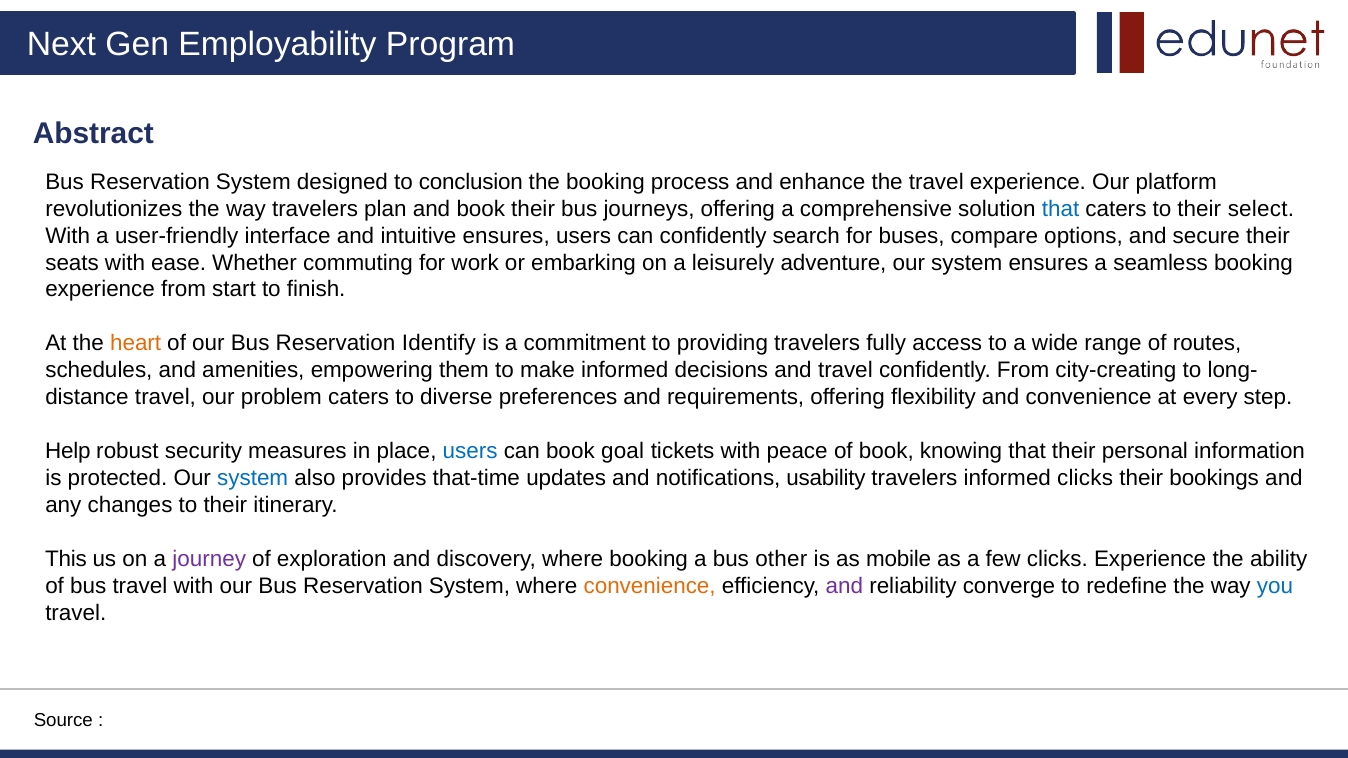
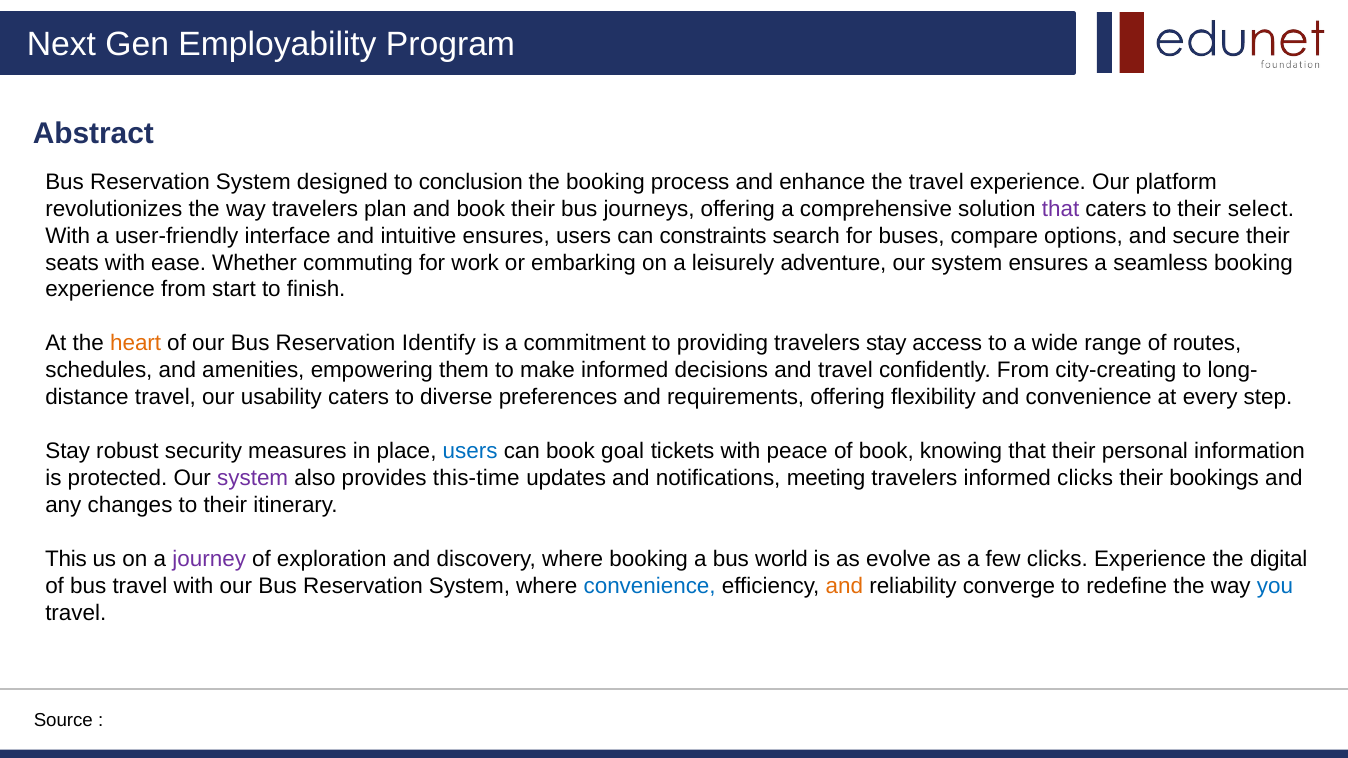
that at (1061, 209) colour: blue -> purple
can confidently: confidently -> constraints
travelers fully: fully -> stay
problem: problem -> usability
Help at (68, 451): Help -> Stay
system at (253, 478) colour: blue -> purple
that-time: that-time -> this-time
usability: usability -> meeting
other: other -> world
mobile: mobile -> evolve
ability: ability -> digital
convenience at (650, 586) colour: orange -> blue
and at (844, 586) colour: purple -> orange
